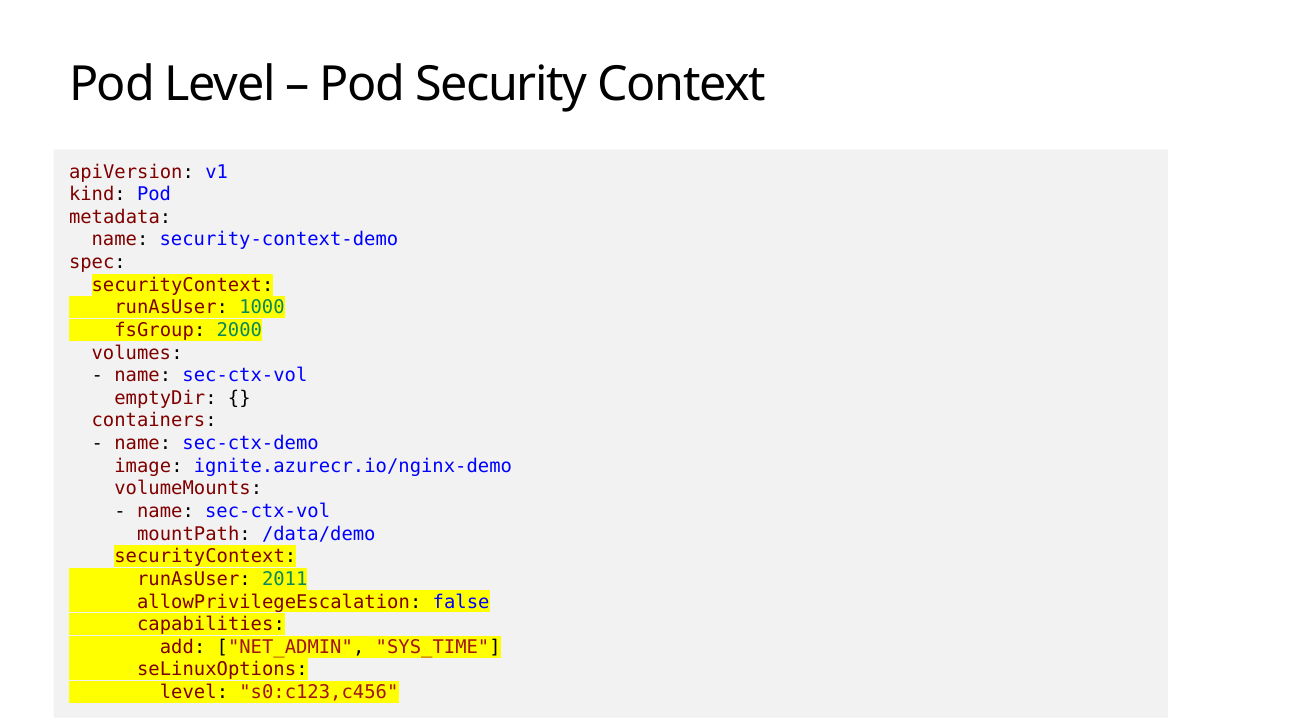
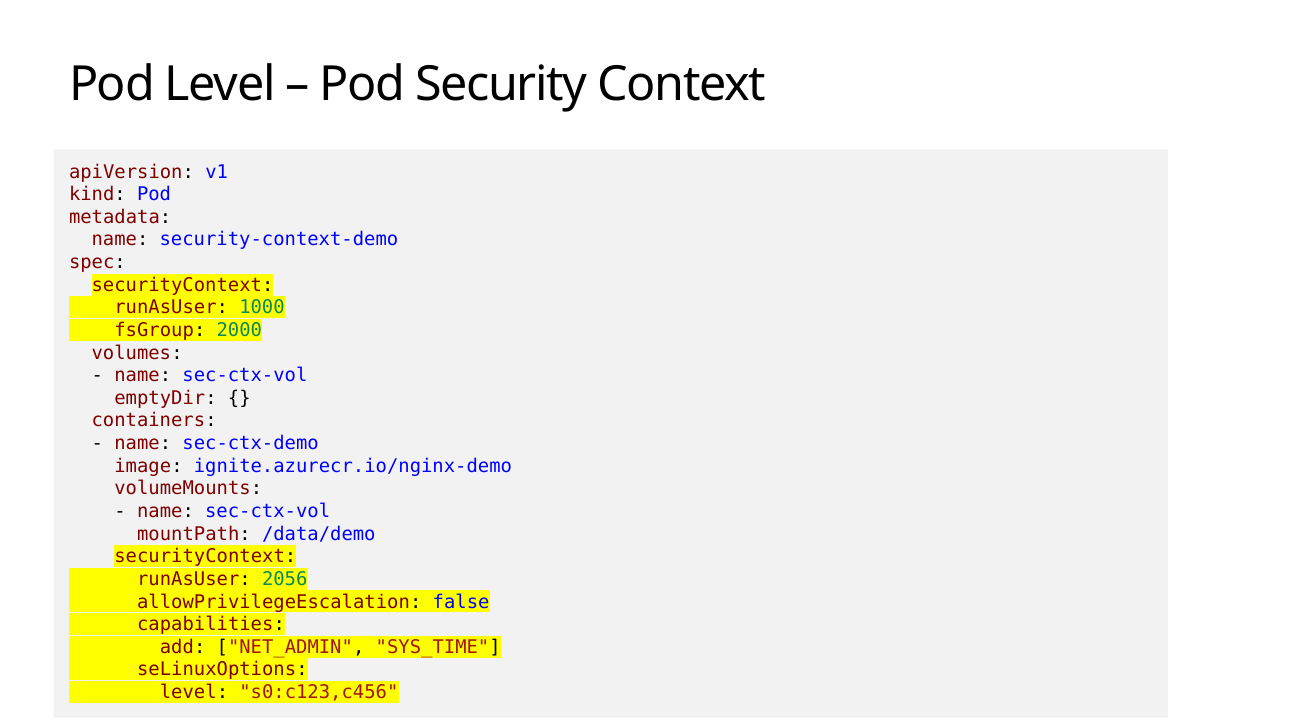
2011: 2011 -> 2056
